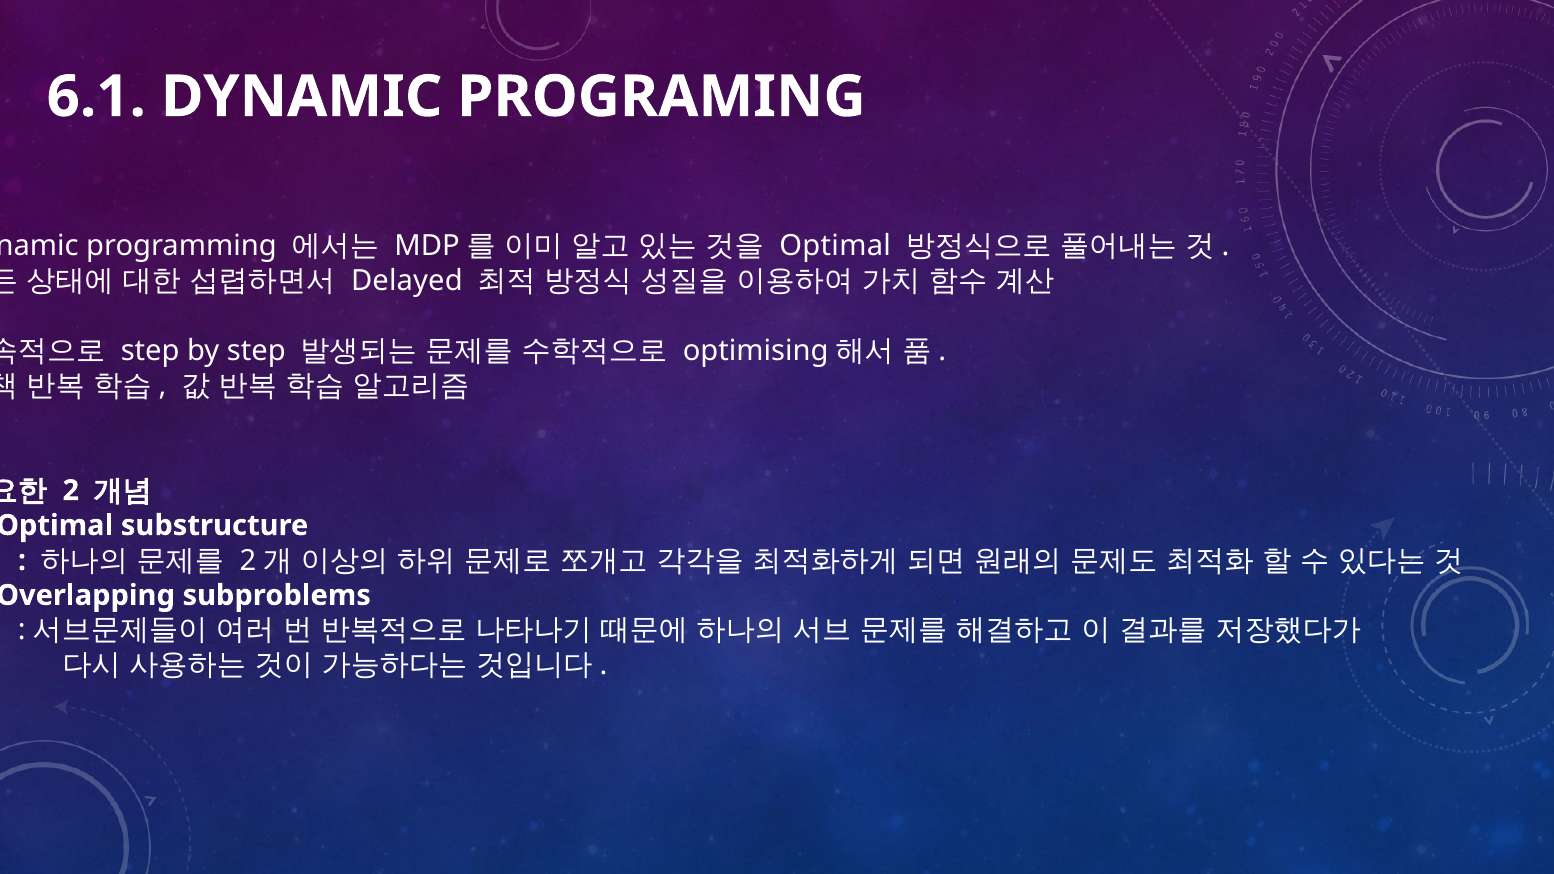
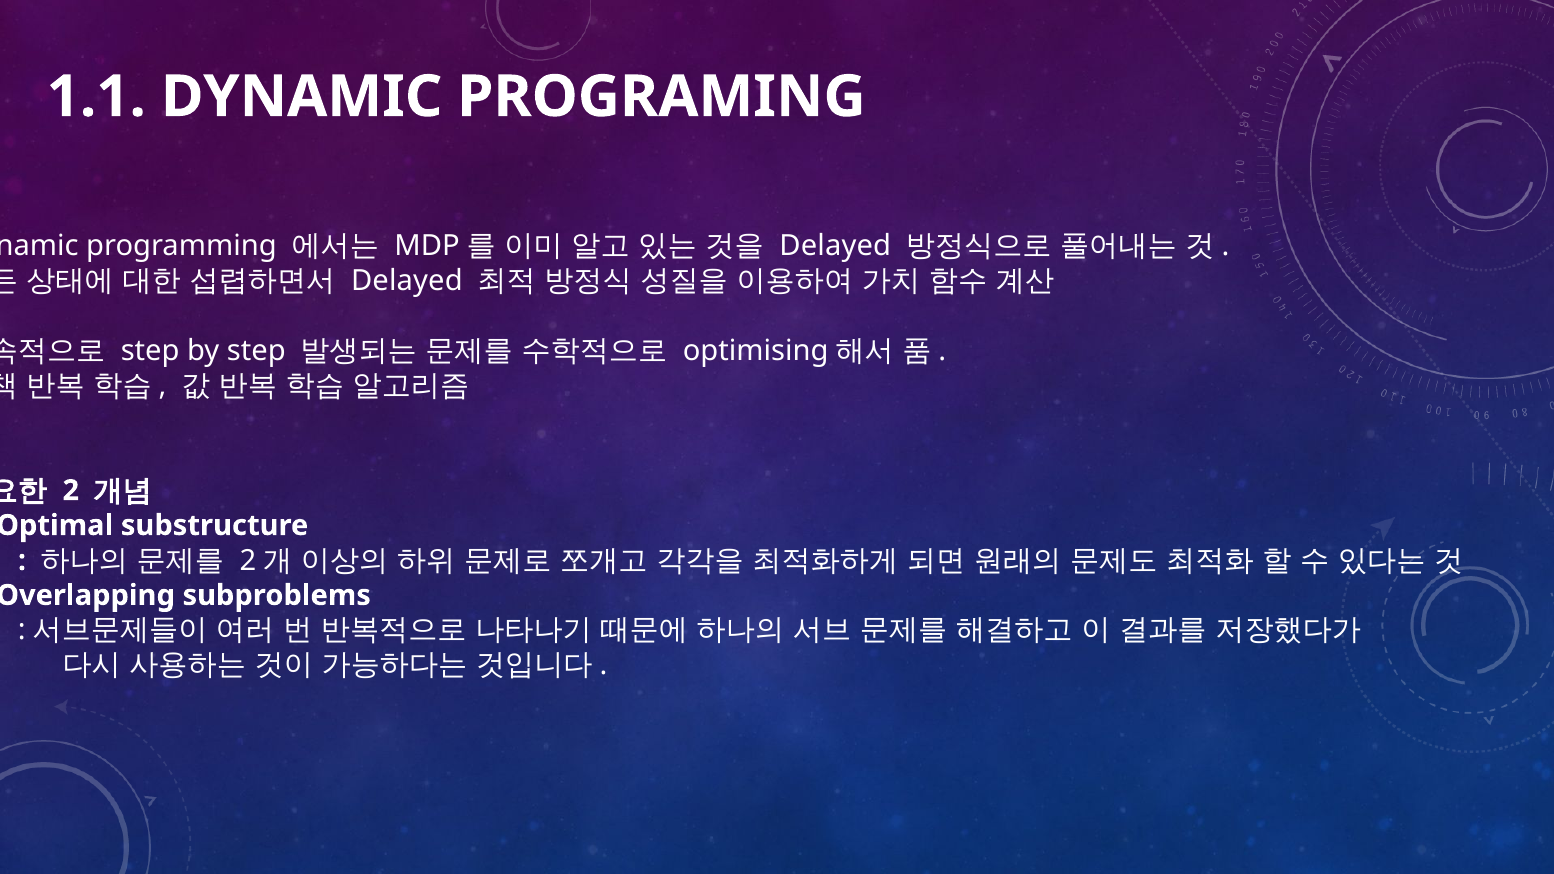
6.1: 6.1 -> 1.1
Optimal at (835, 246): Optimal -> Delayed
